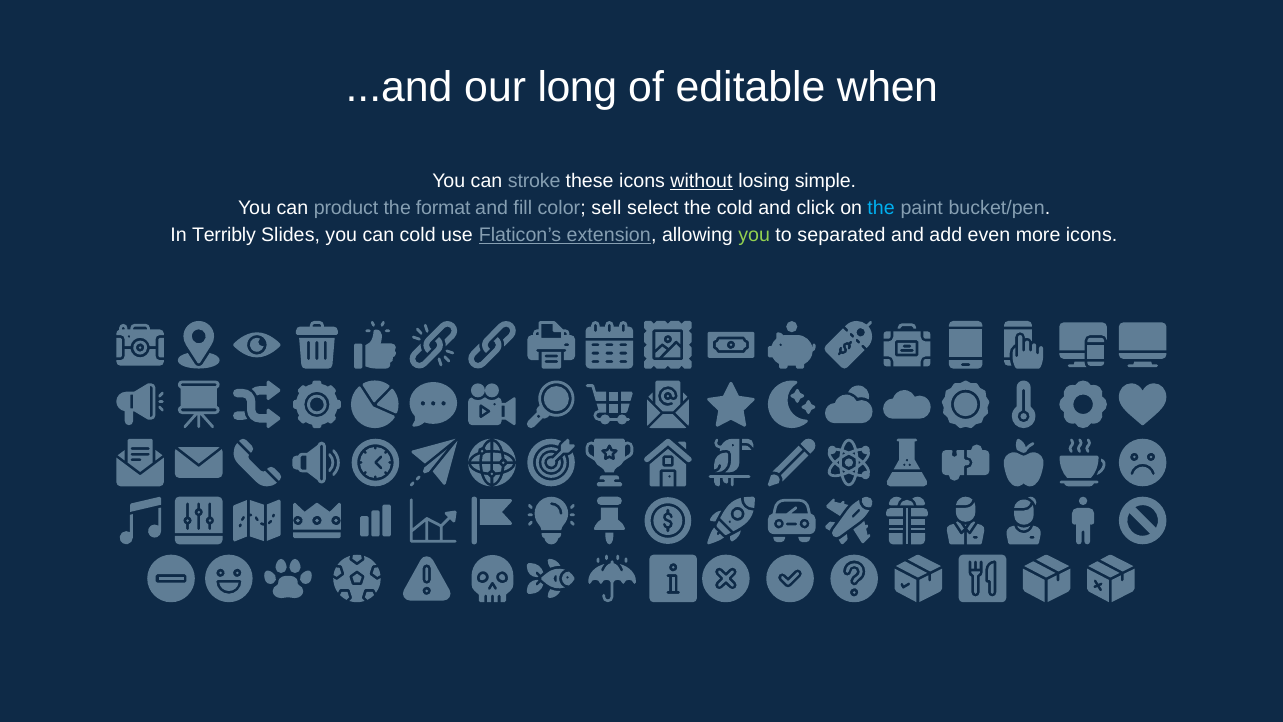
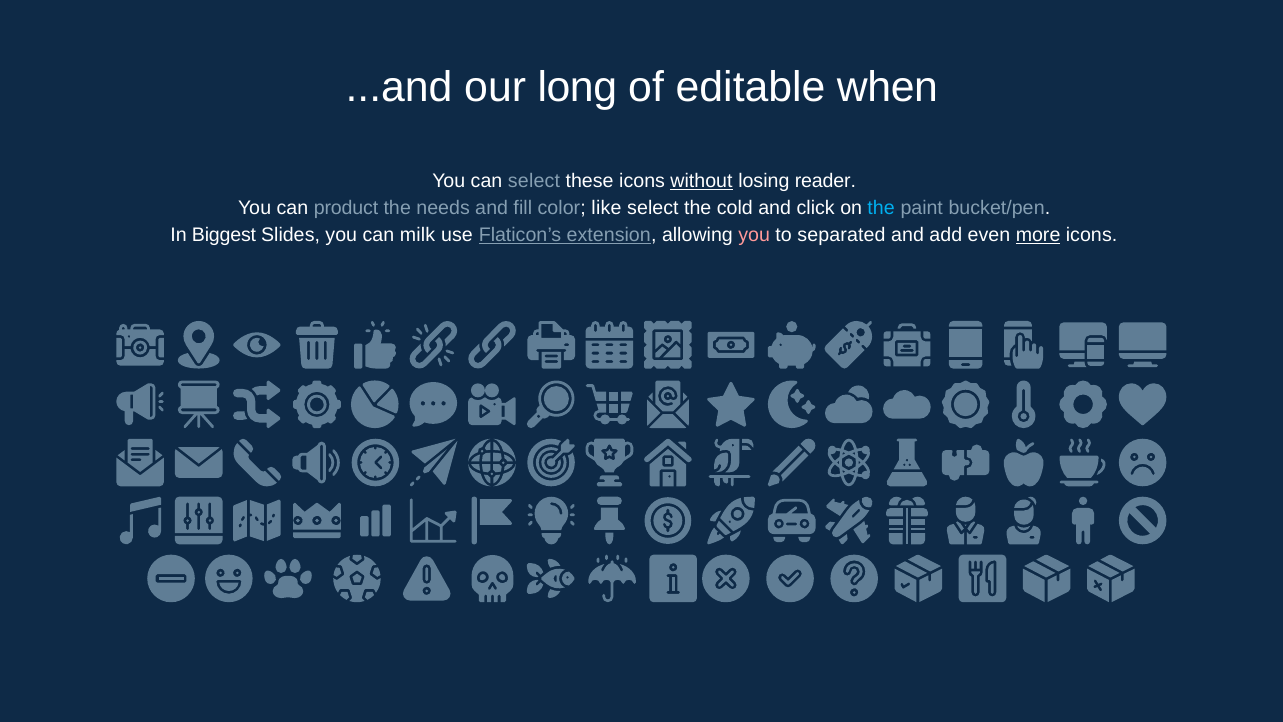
can stroke: stroke -> select
simple: simple -> reader
format: format -> needs
sell: sell -> like
Terribly: Terribly -> Biggest
can cold: cold -> milk
you at (754, 235) colour: light green -> pink
more underline: none -> present
